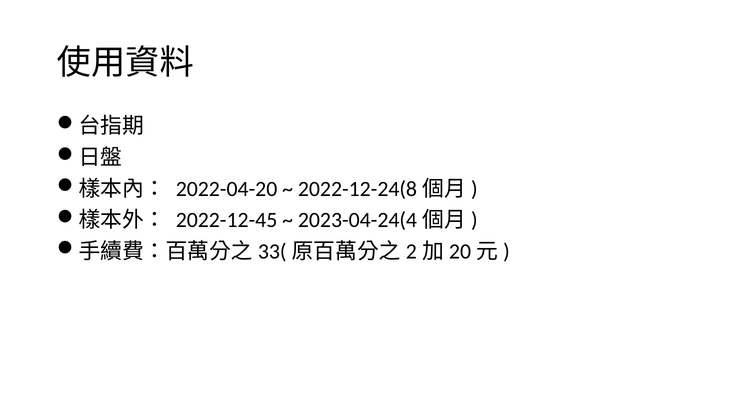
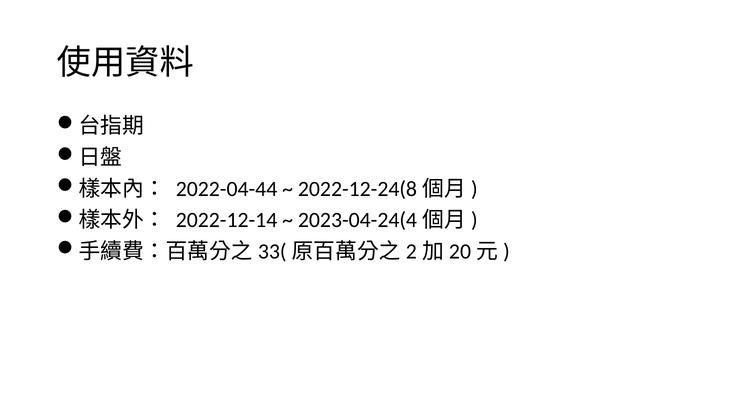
2022-04-20: 2022-04-20 -> 2022-04-44
2022-12-45: 2022-12-45 -> 2022-12-14
